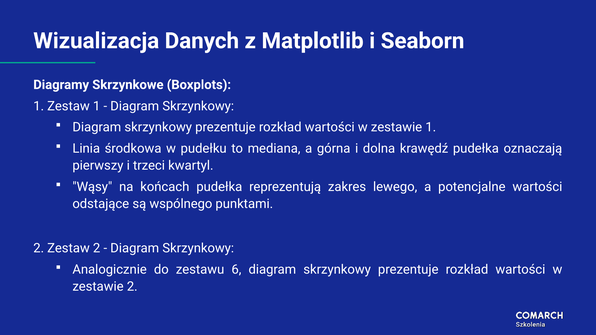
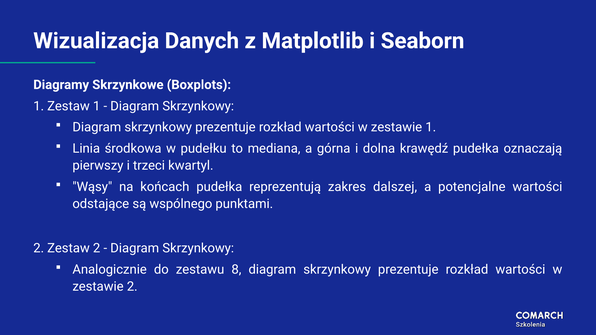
lewego: lewego -> dalszej
6: 6 -> 8
